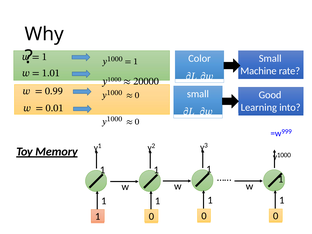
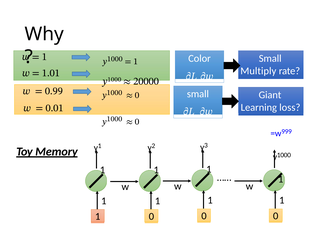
Machine: Machine -> Multiply
Good: Good -> Giant
into: into -> loss
